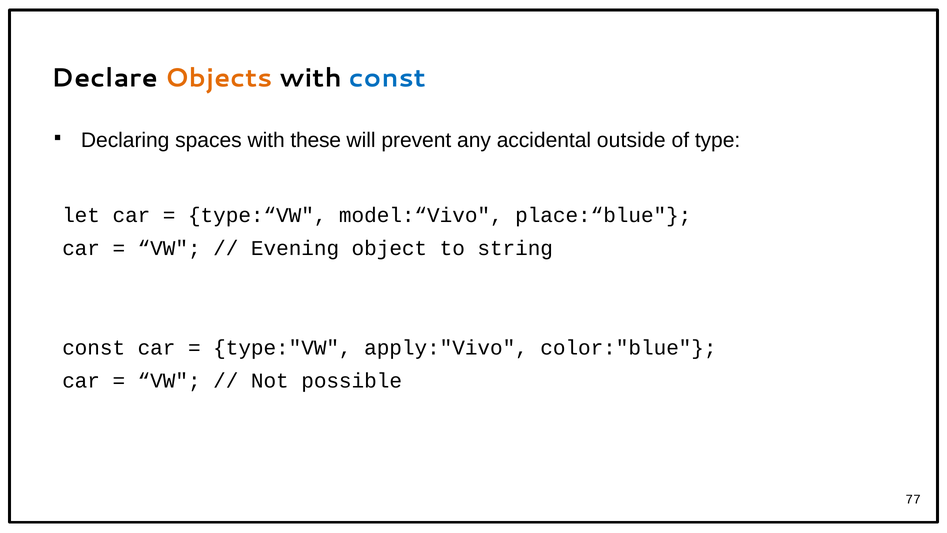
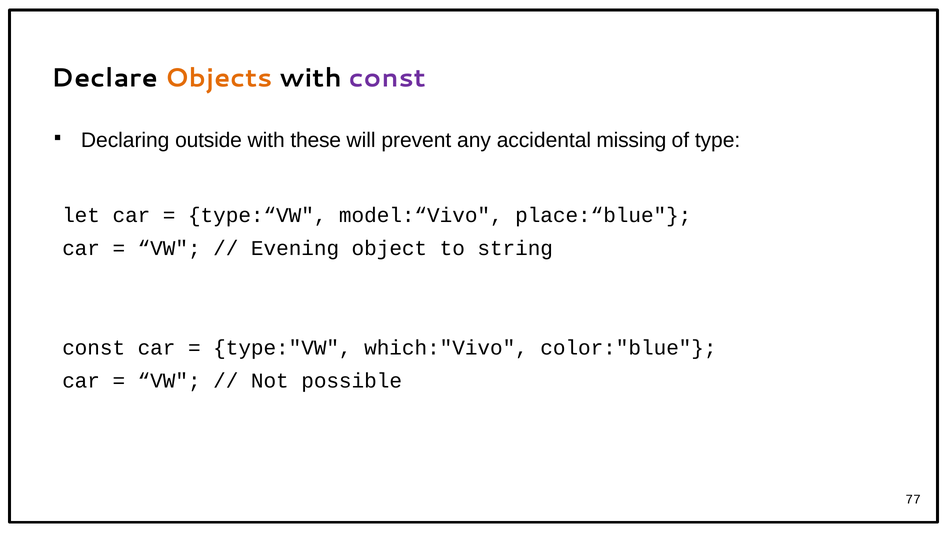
const at (387, 78) colour: blue -> purple
spaces: spaces -> outside
outside: outside -> missing
apply:"Vivo: apply:"Vivo -> which:"Vivo
